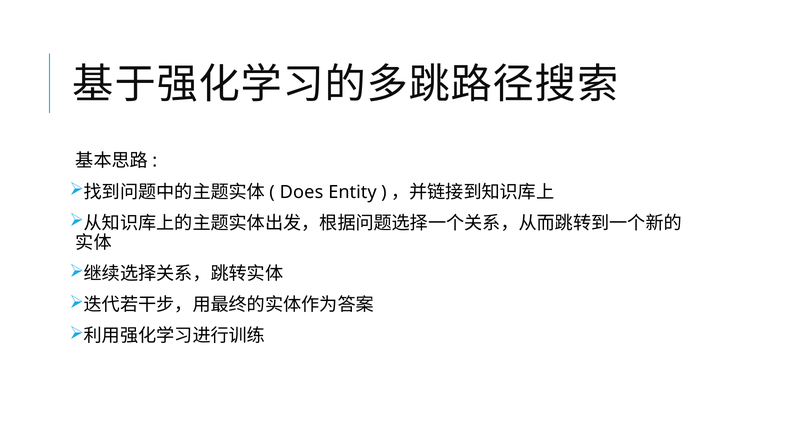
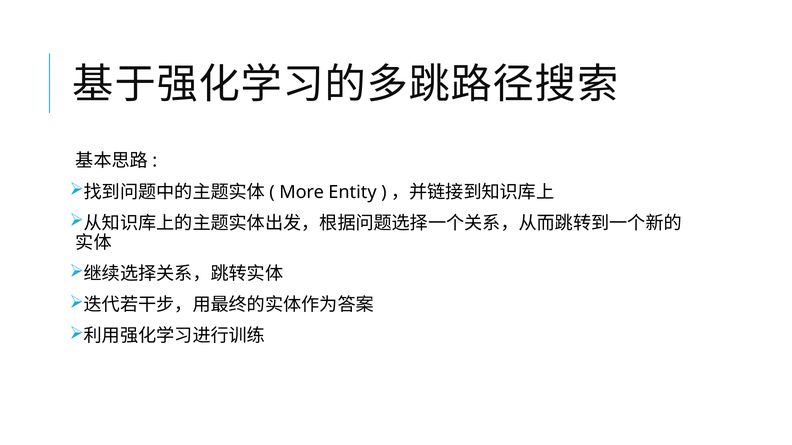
Does: Does -> More
